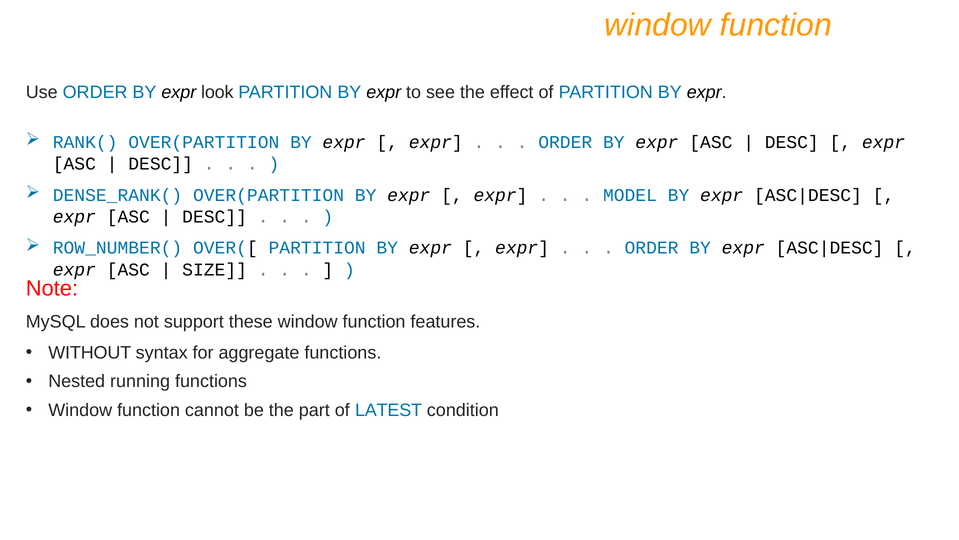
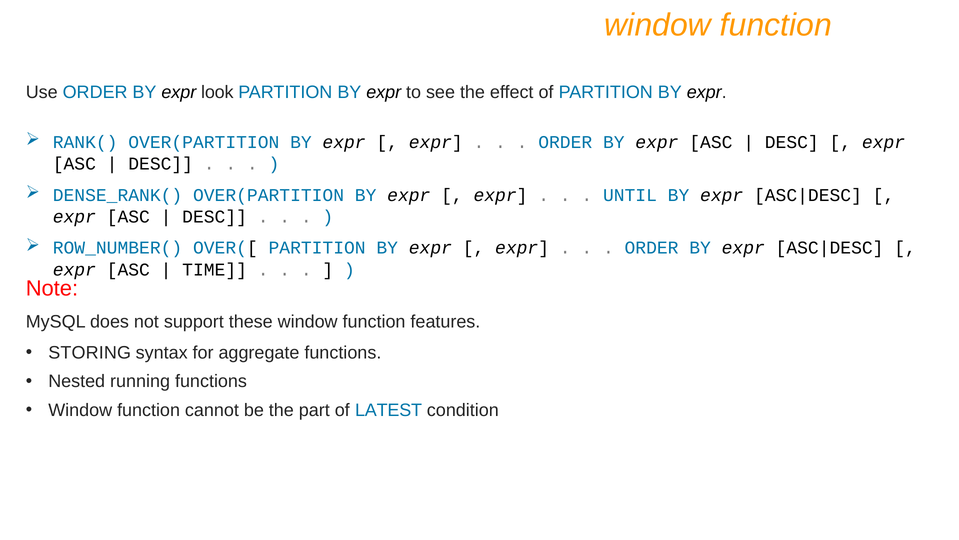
MODEL: MODEL -> UNTIL
SIZE: SIZE -> TIME
WITHOUT: WITHOUT -> STORING
